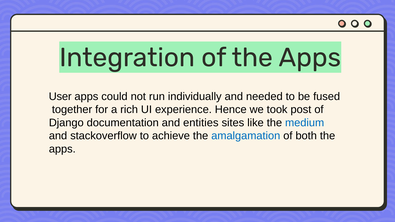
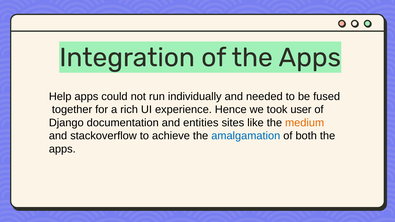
User: User -> Help
post: post -> user
medium colour: blue -> orange
